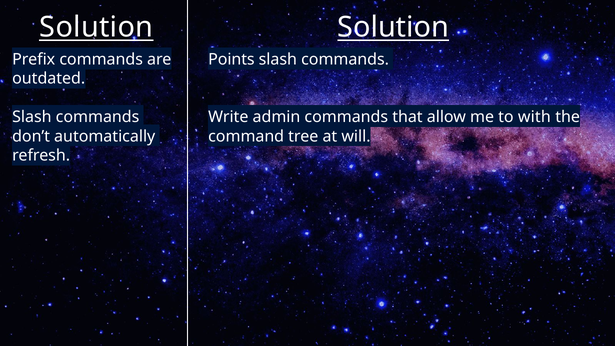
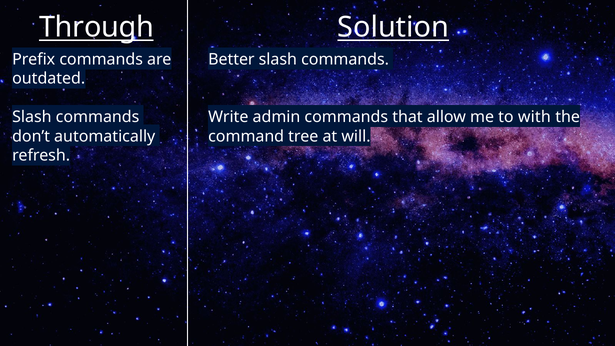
Solution at (96, 27): Solution -> Through
Points: Points -> Better
